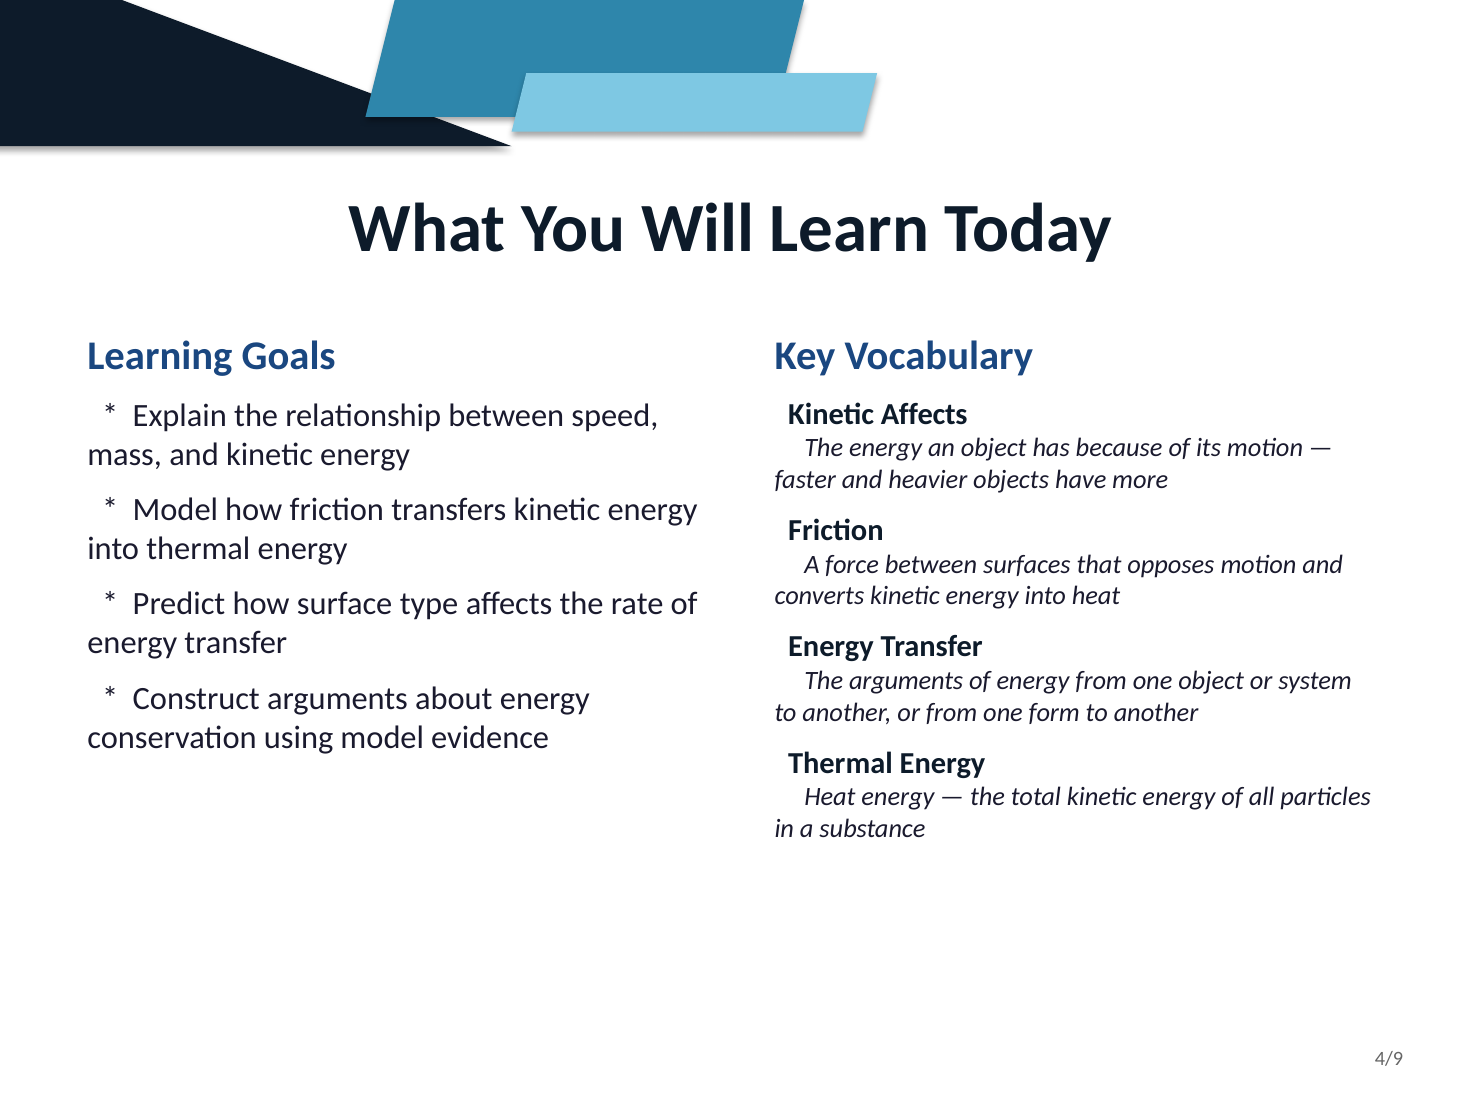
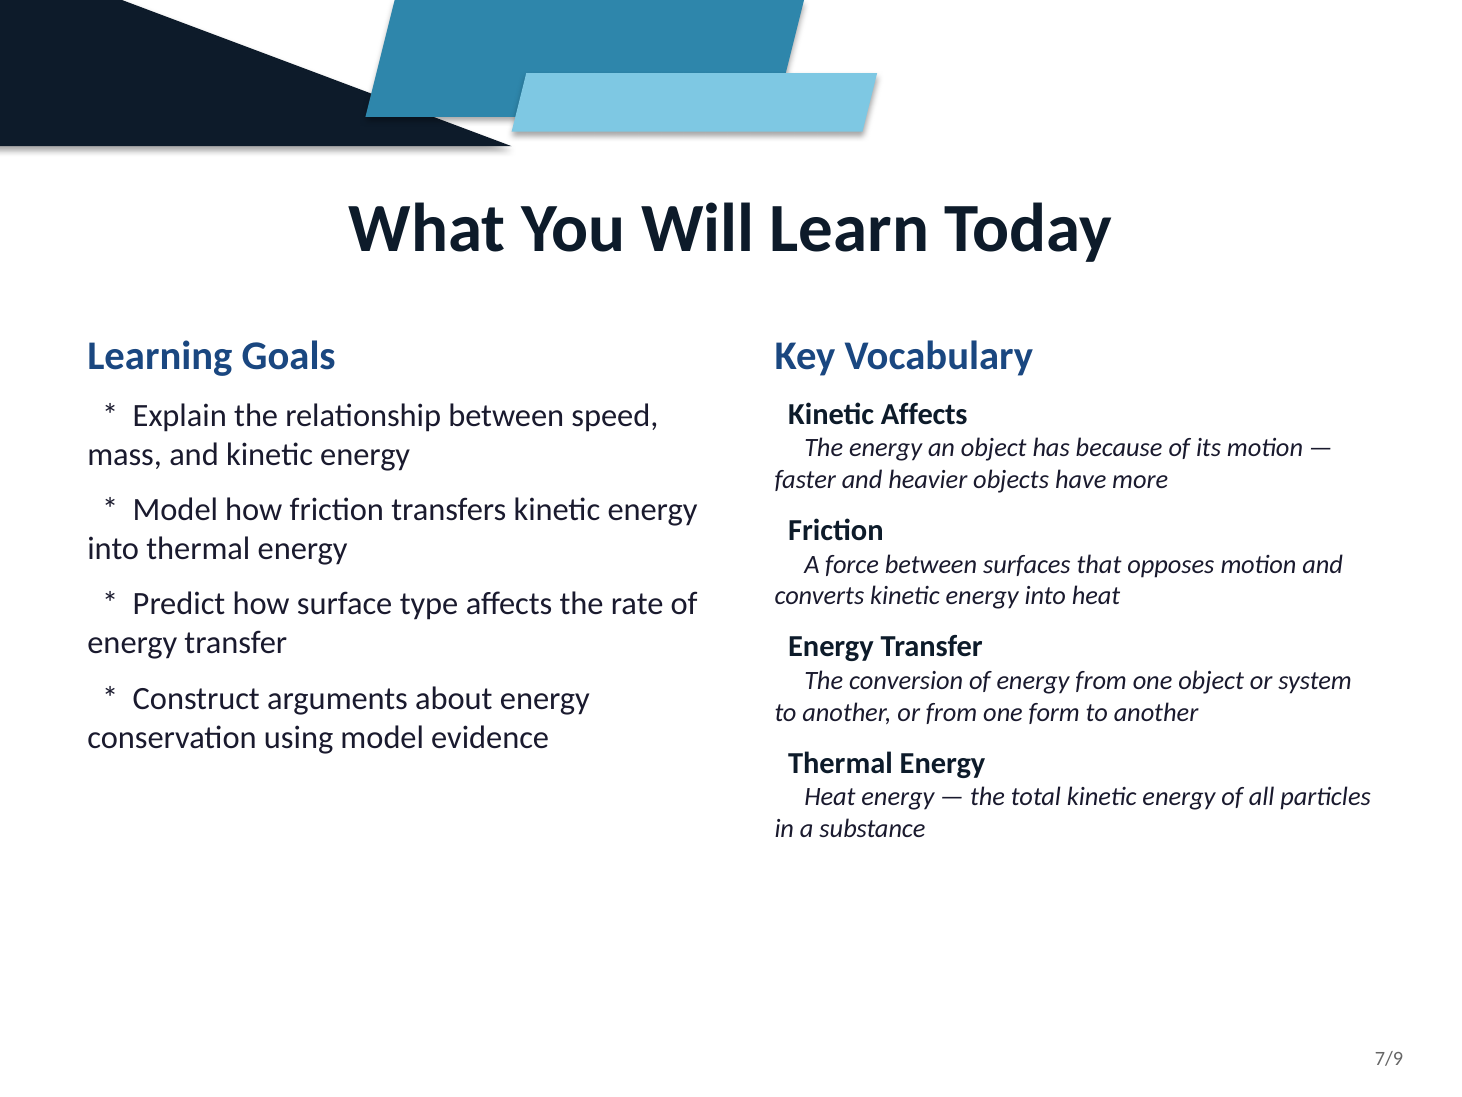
The arguments: arguments -> conversion
4/9: 4/9 -> 7/9
